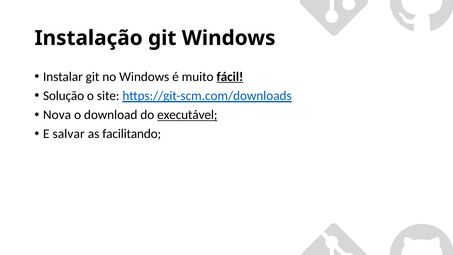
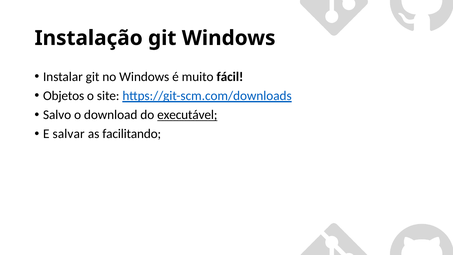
fácil underline: present -> none
Solução: Solução -> Objetos
Nova: Nova -> Salvo
